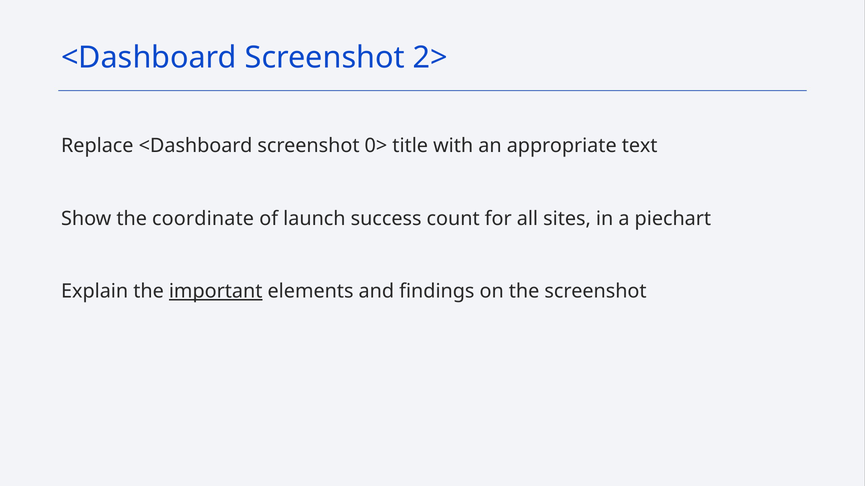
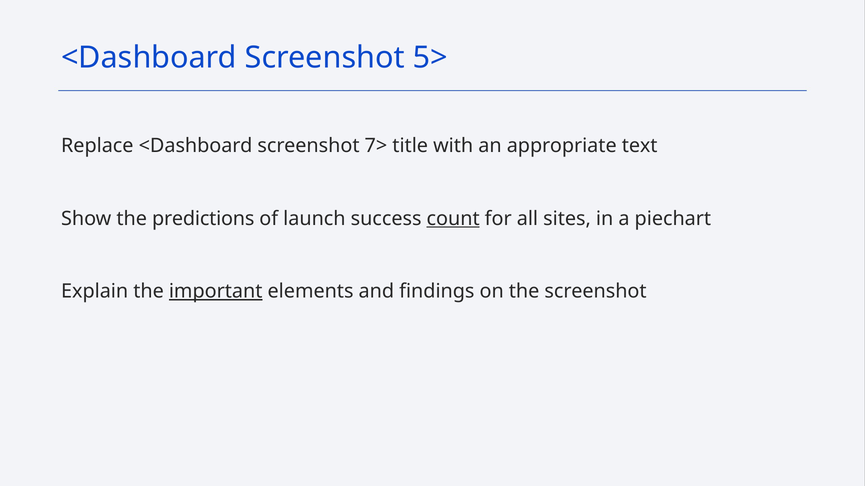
2>: 2> -> 5>
0>: 0> -> 7>
coordinate: coordinate -> predictions
count underline: none -> present
